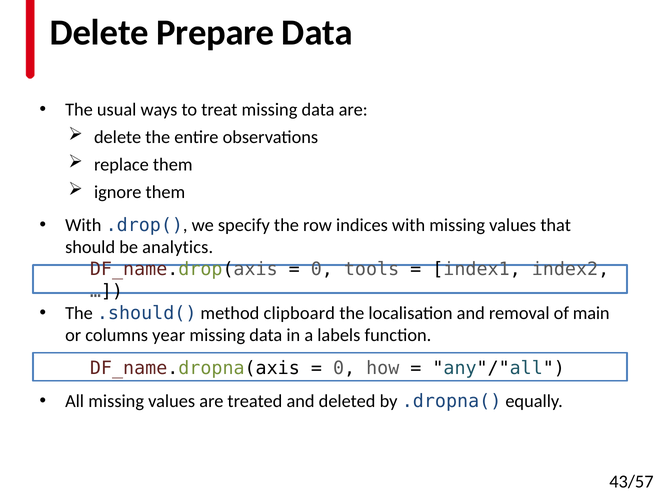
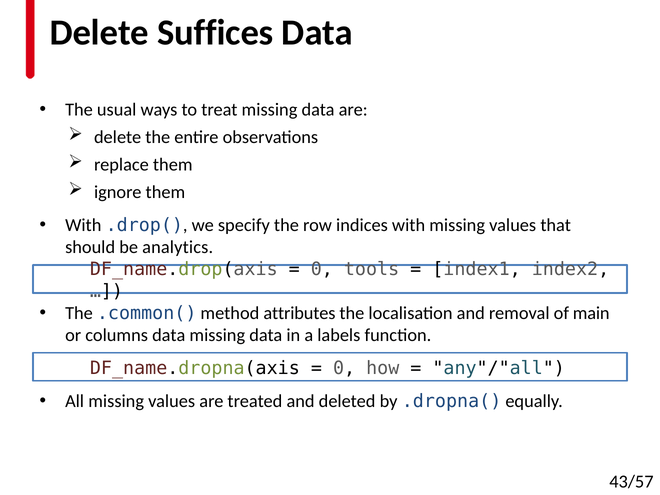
Prepare: Prepare -> Suffices
.should(: .should( -> .common(
clipboard: clipboard -> attributes
columns year: year -> data
